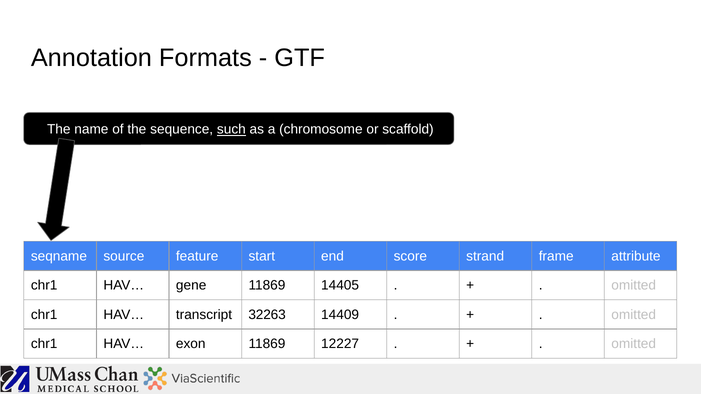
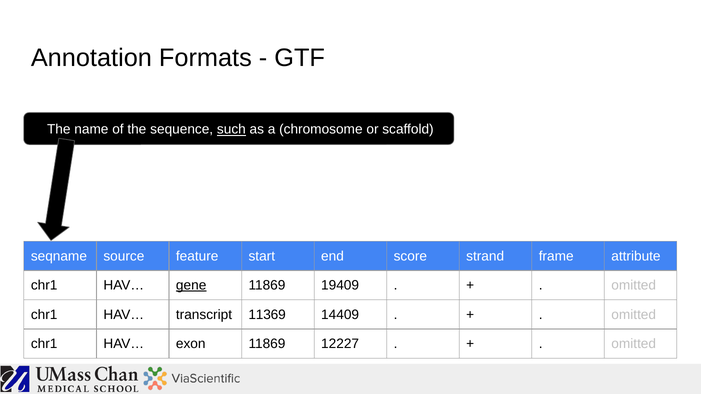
gene underline: none -> present
14405: 14405 -> 19409
32263: 32263 -> 11369
